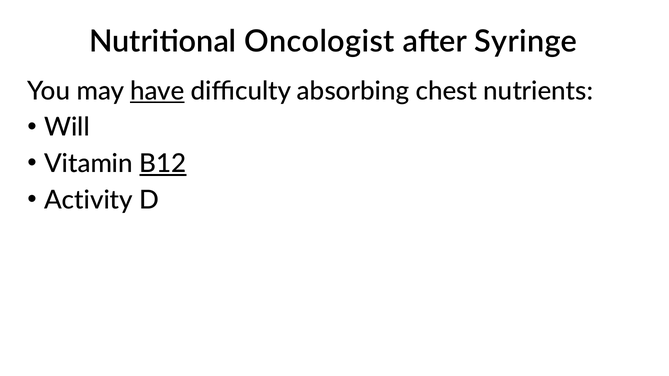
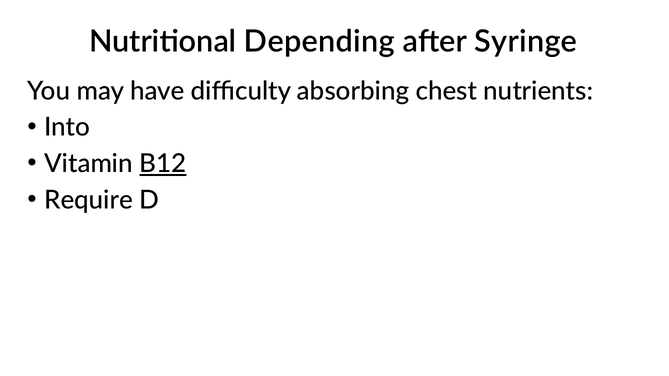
Oncologist: Oncologist -> Depending
have underline: present -> none
Will: Will -> Into
Activity: Activity -> Require
